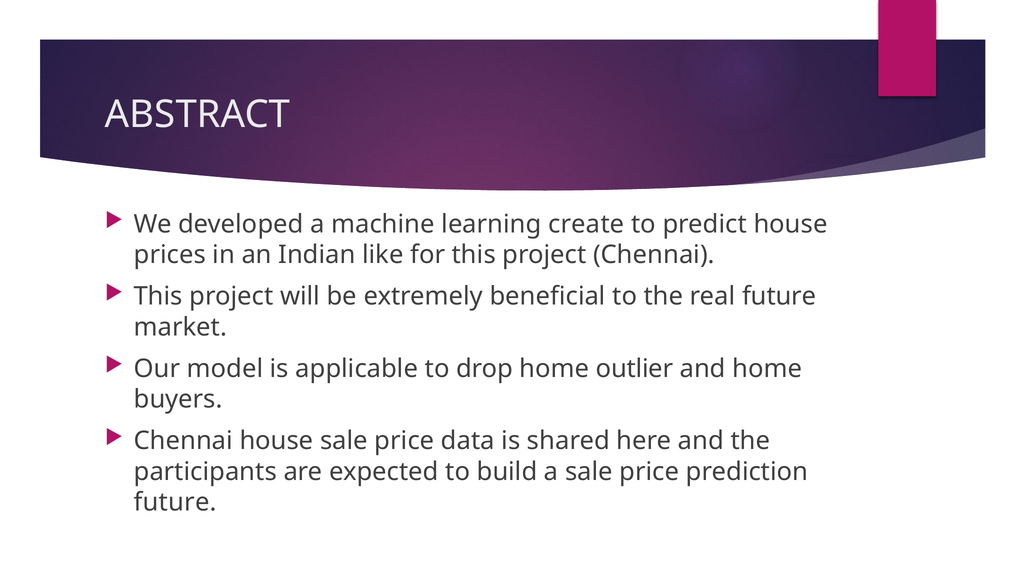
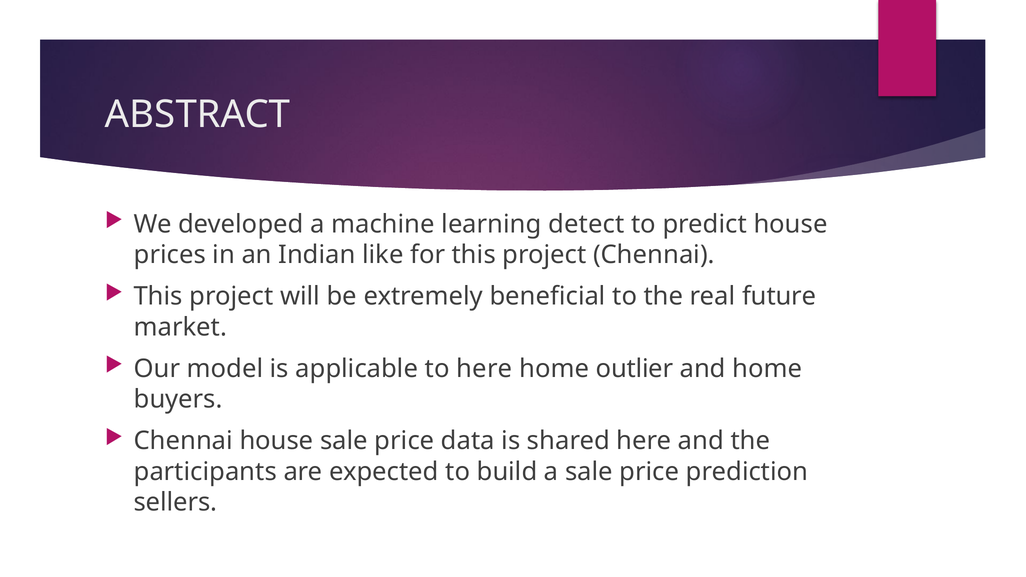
create: create -> detect
to drop: drop -> here
future at (175, 503): future -> sellers
